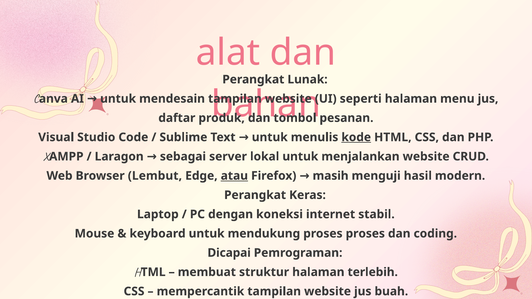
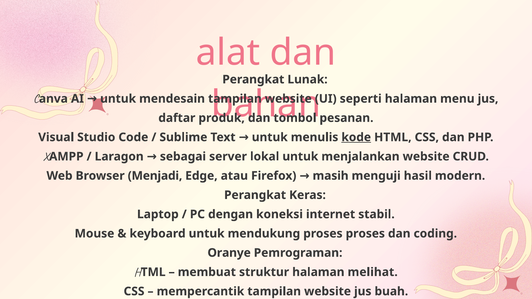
Lembut: Lembut -> Menjadi
atau underline: present -> none
Dicapai: Dicapai -> Oranye
terlebih: terlebih -> melihat
